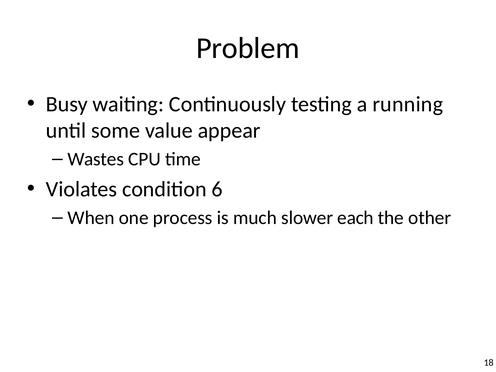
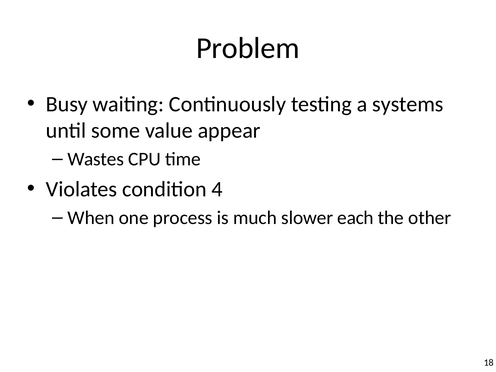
running: running -> systems
6: 6 -> 4
